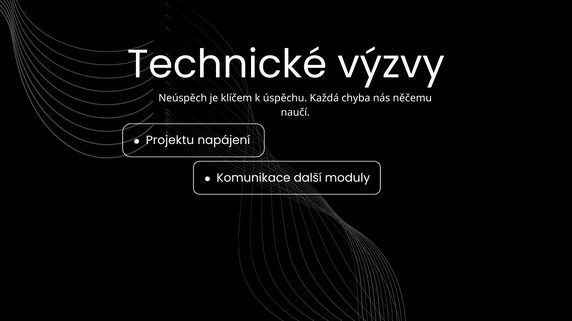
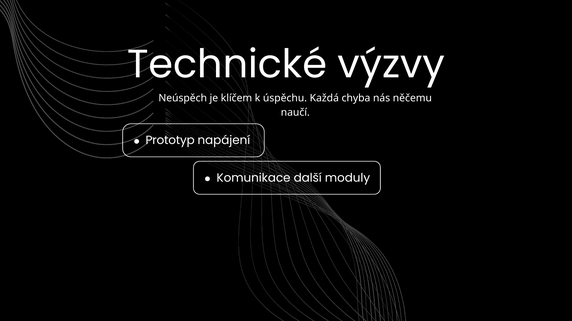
Projektu: Projektu -> Prototyp
